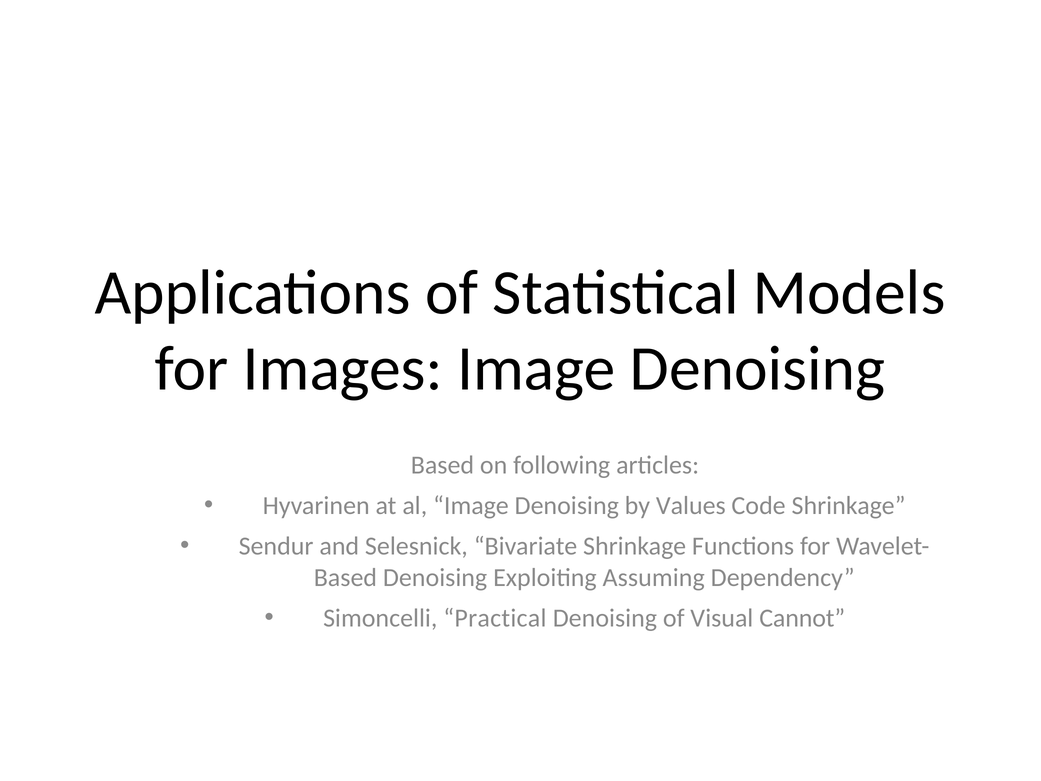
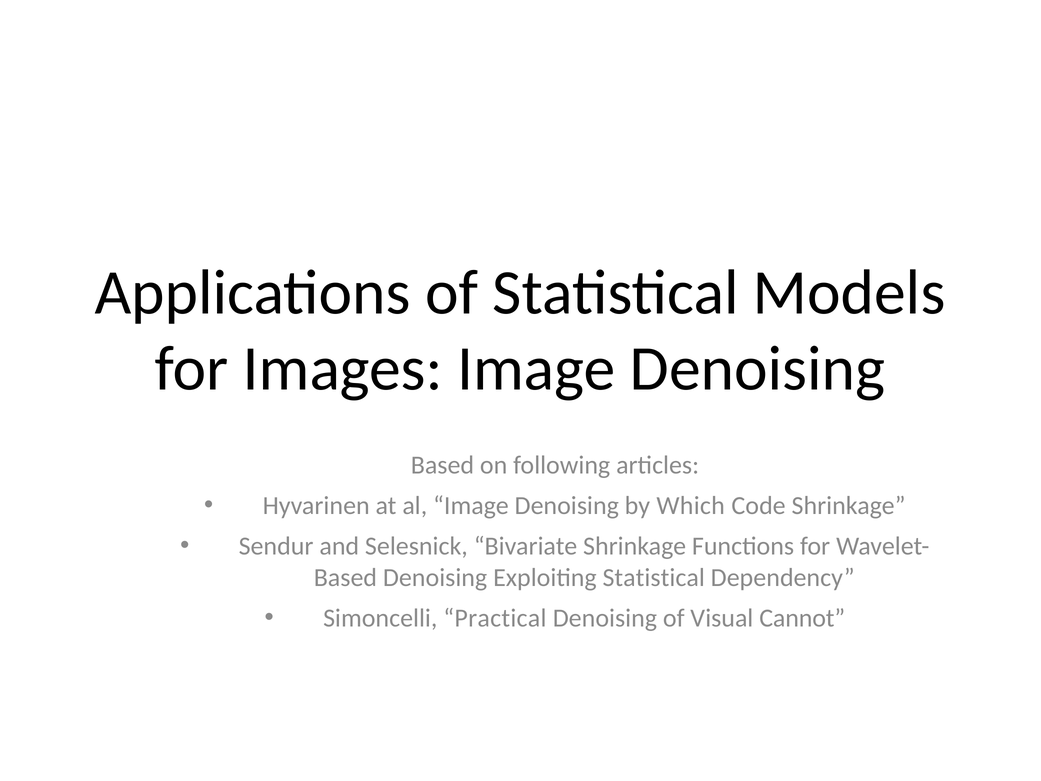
Values: Values -> Which
Exploiting Assuming: Assuming -> Statistical
